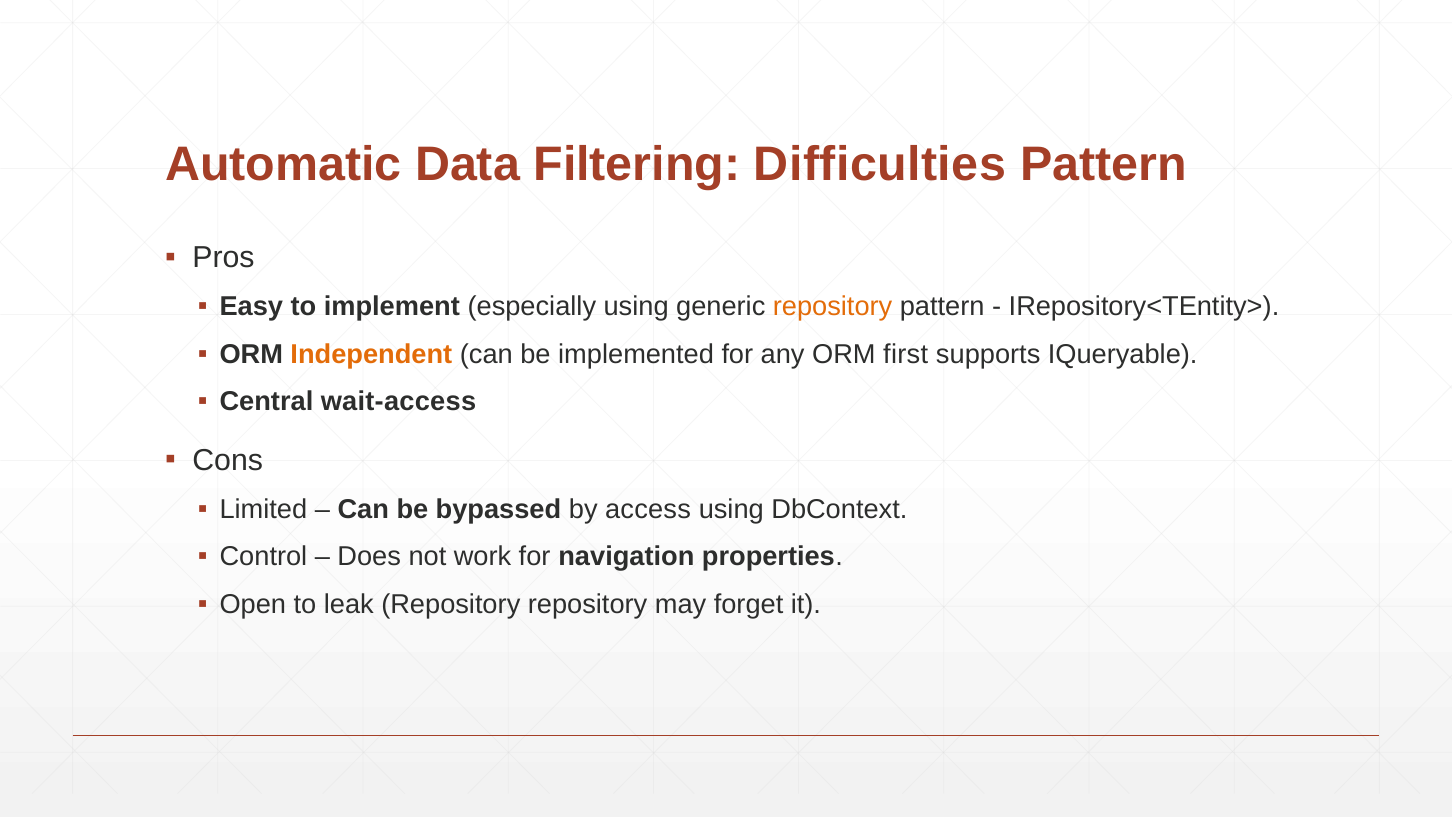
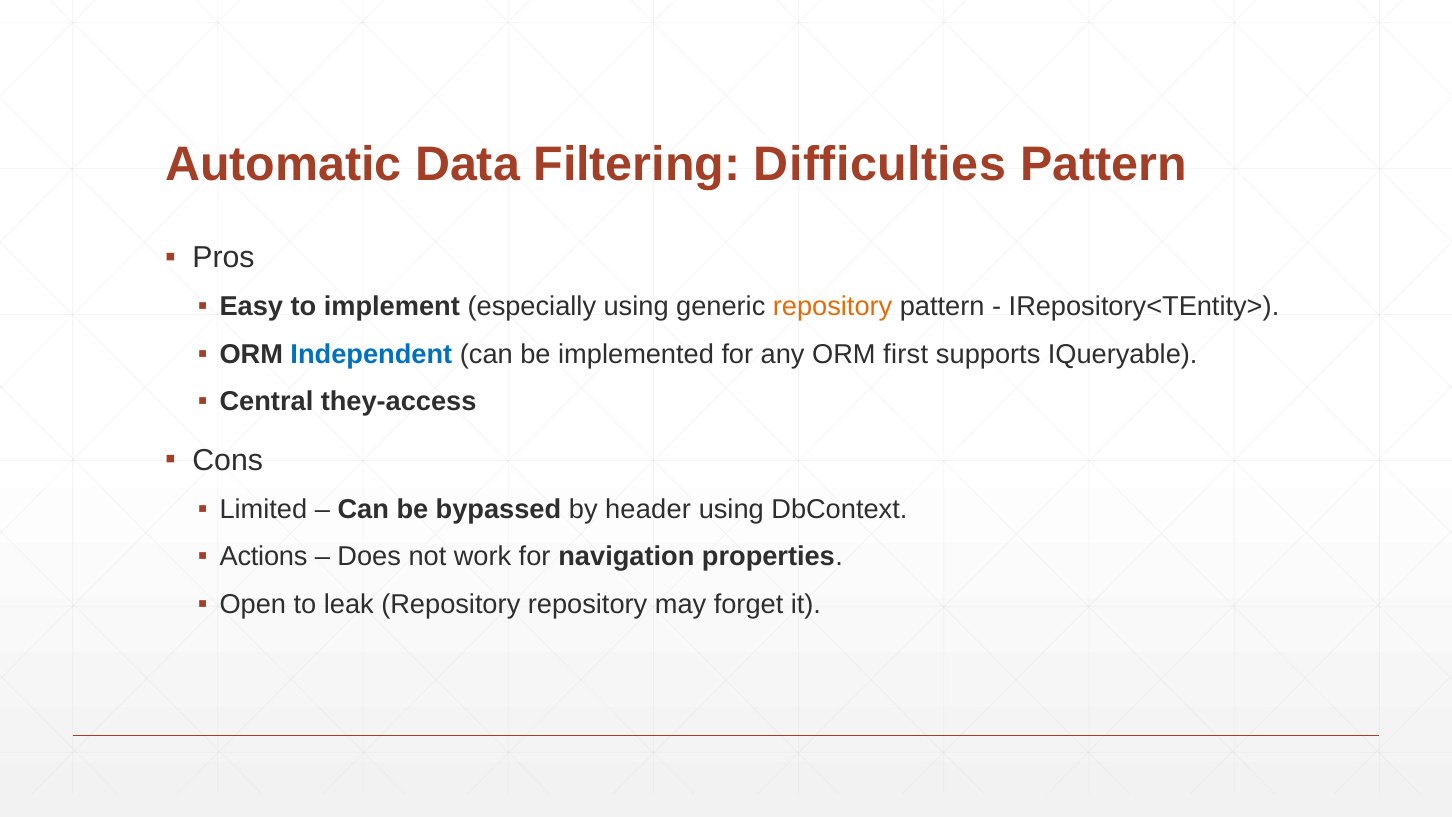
Independent colour: orange -> blue
wait-access: wait-access -> they-access
access: access -> header
Control: Control -> Actions
